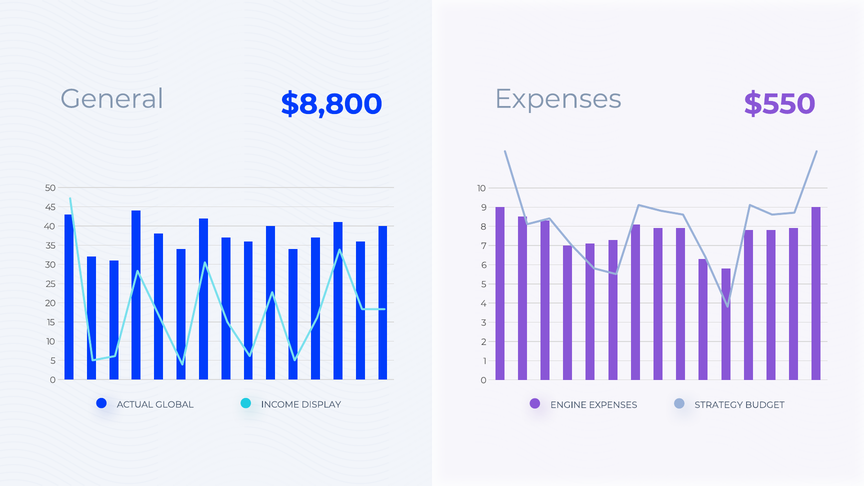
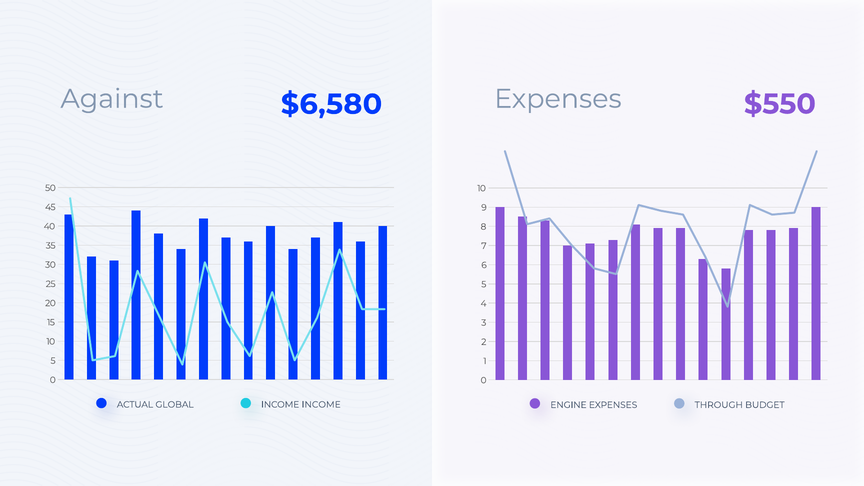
General: General -> Against
$8,800: $8,800 -> $6,580
INCOME DISPLAY: DISPLAY -> INCOME
STRATEGY: STRATEGY -> THROUGH
